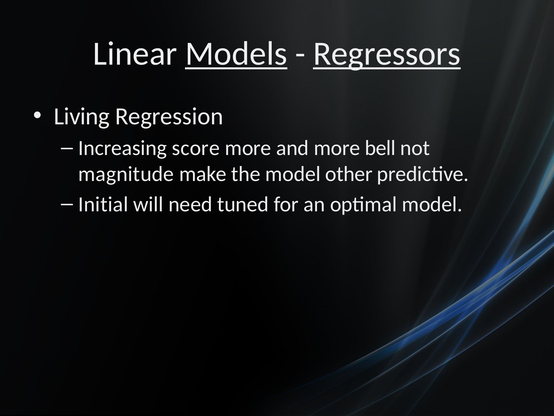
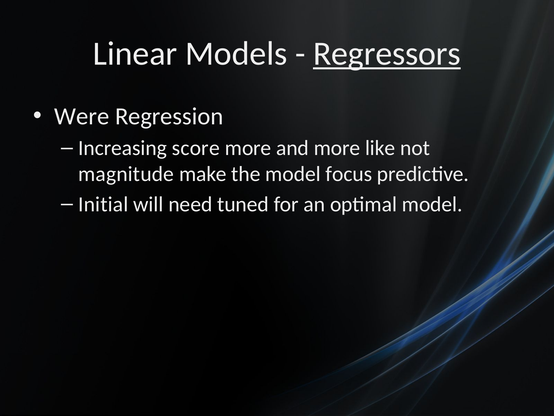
Models underline: present -> none
Living: Living -> Were
bell: bell -> like
other: other -> focus
